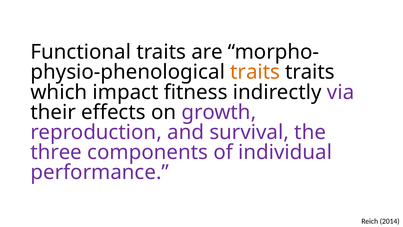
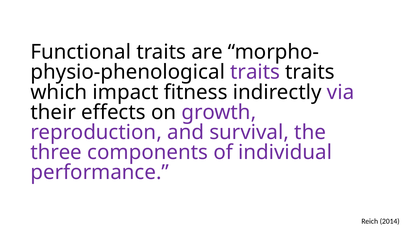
traits at (255, 72) colour: orange -> purple
